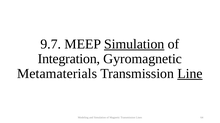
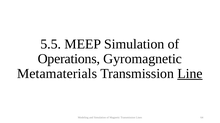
9.7: 9.7 -> 5.5
Simulation at (134, 44) underline: present -> none
Integration: Integration -> Operations
